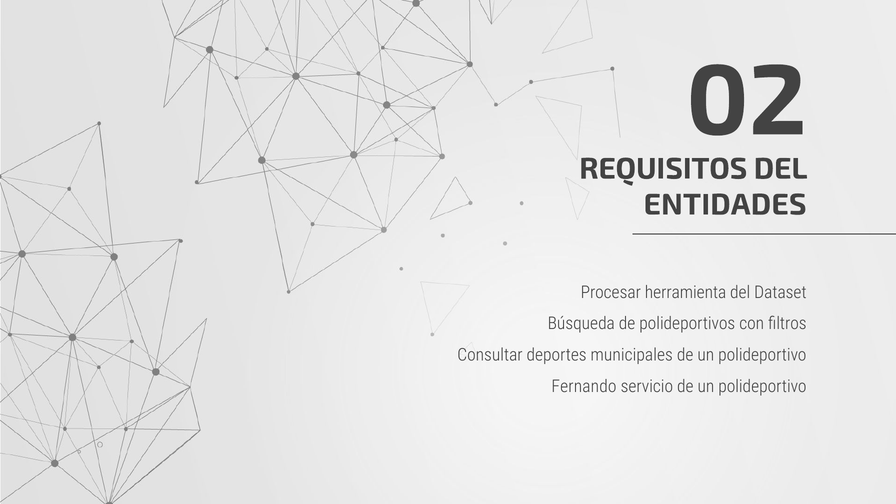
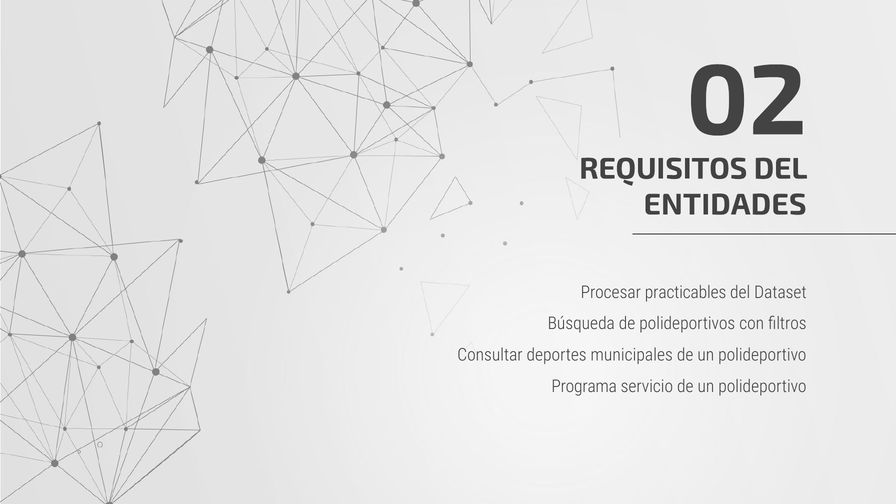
herramienta: herramienta -> practicables
Fernando: Fernando -> Programa
